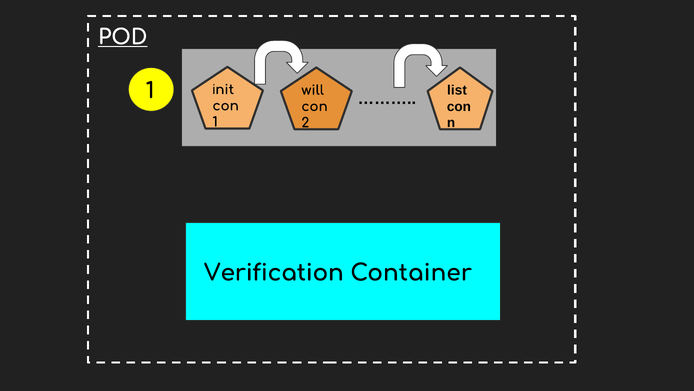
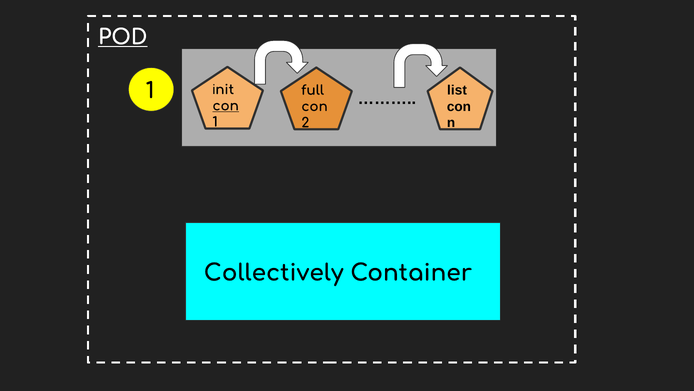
will: will -> full
con at (226, 106) underline: none -> present
Verification: Verification -> Collectively
